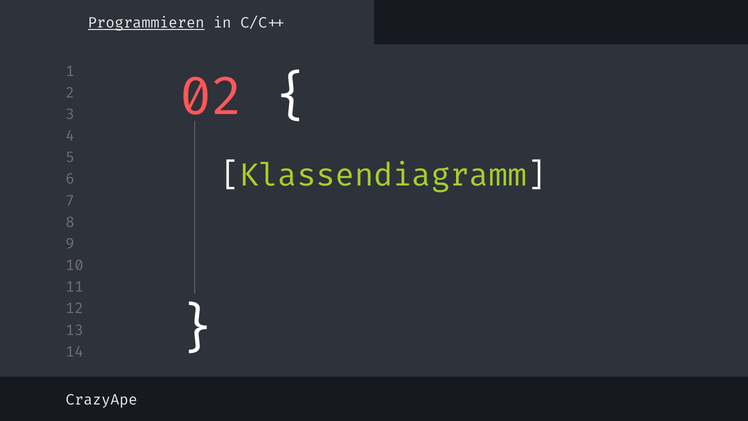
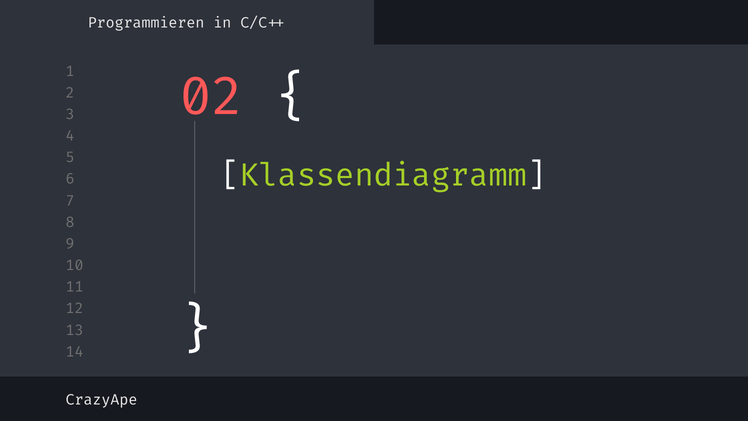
Programmieren underline: present -> none
